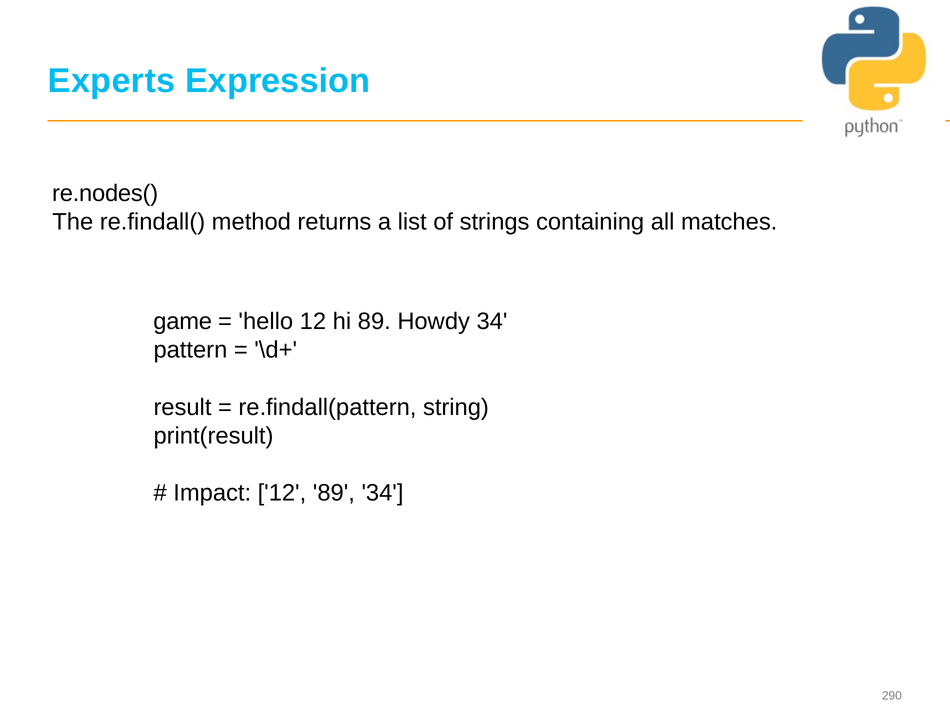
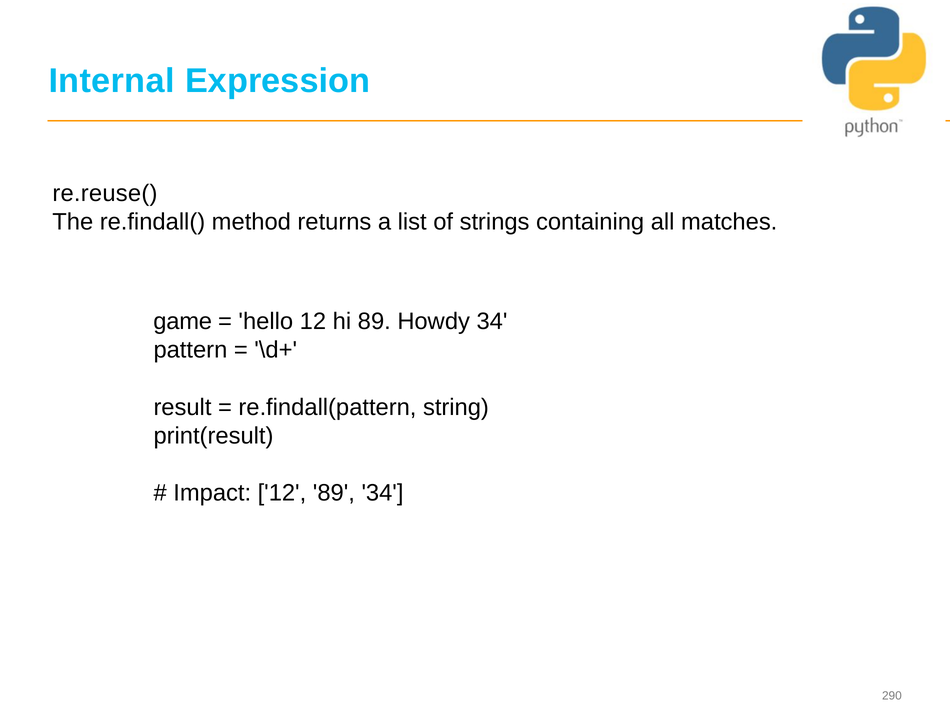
Experts: Experts -> Internal
re.nodes(: re.nodes( -> re.reuse(
